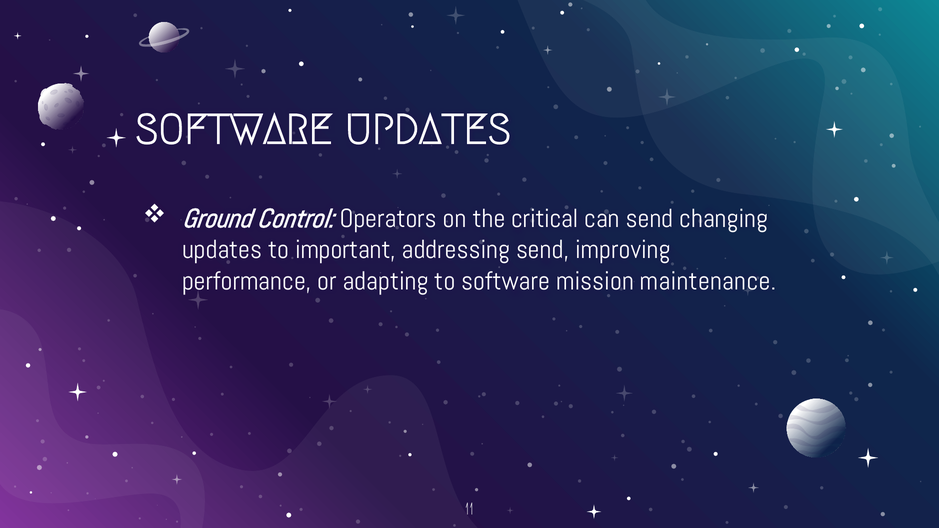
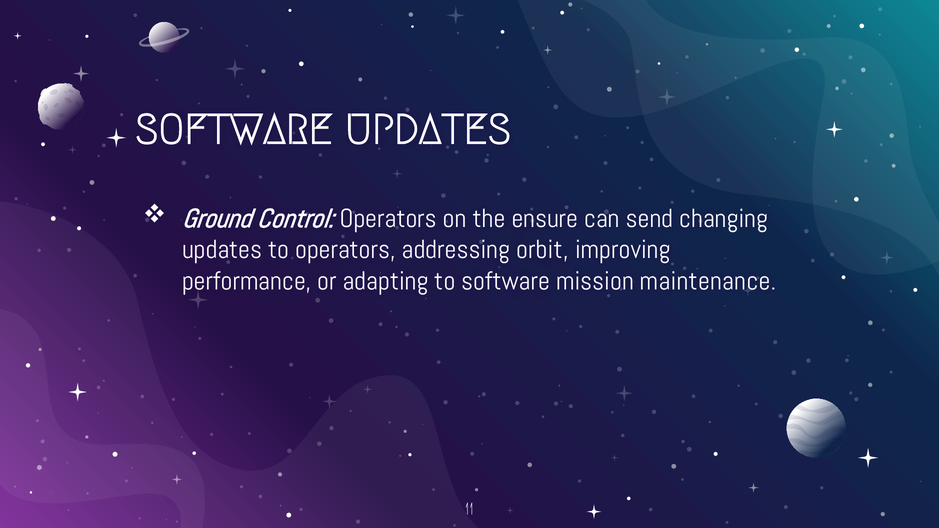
critical: critical -> ensure
to important: important -> operators
addressing send: send -> orbit
